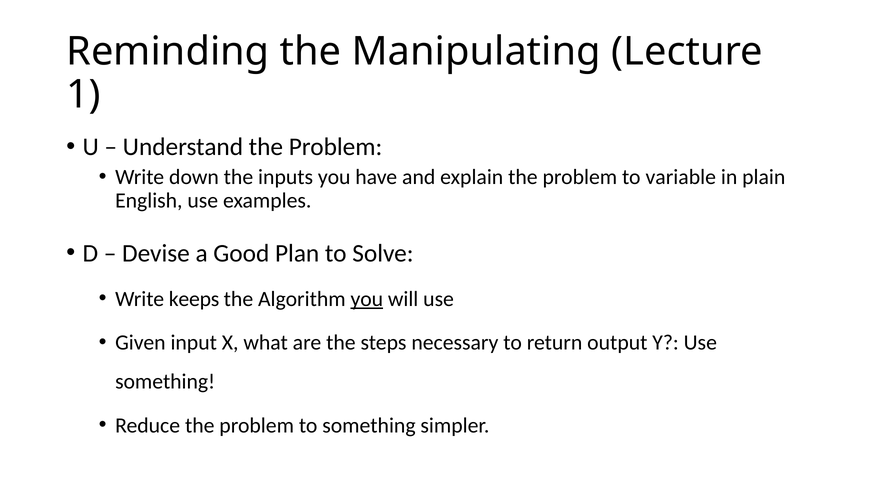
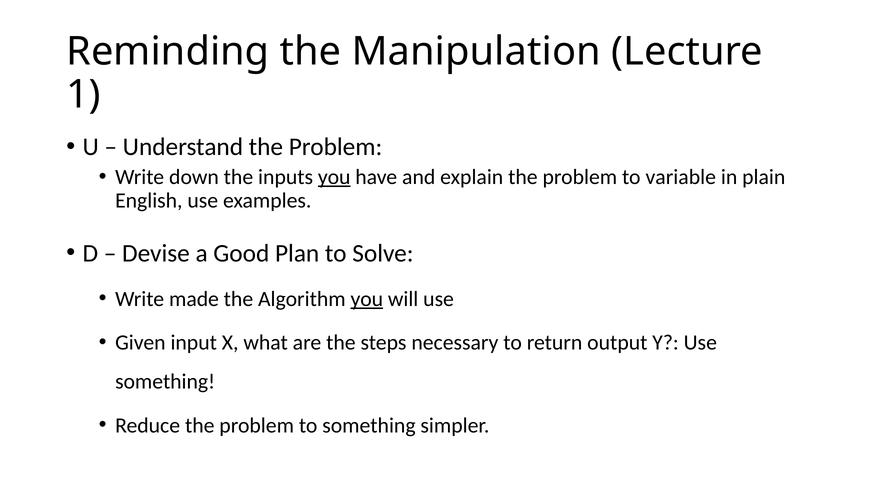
Manipulating: Manipulating -> Manipulation
you at (334, 177) underline: none -> present
keeps: keeps -> made
